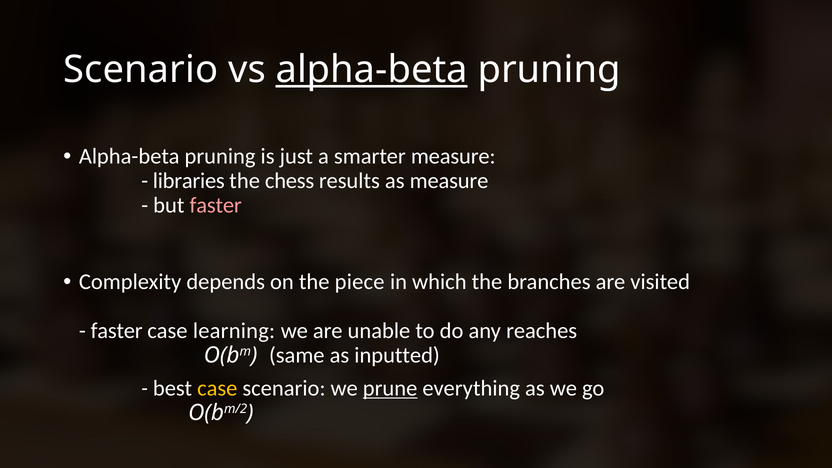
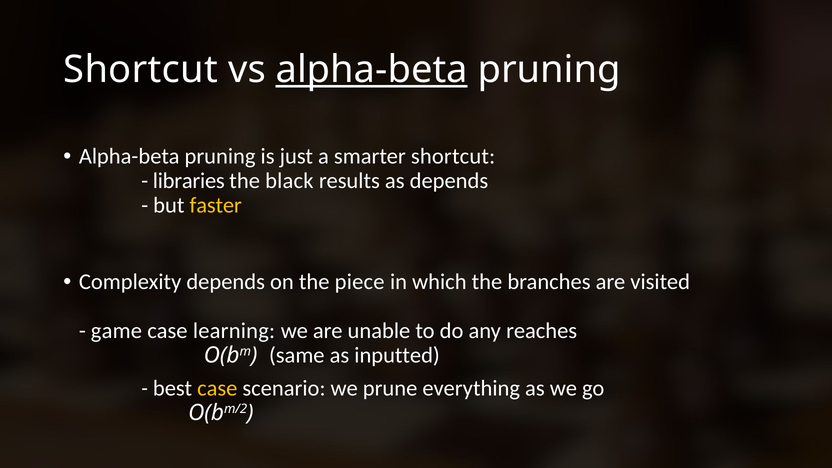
Scenario at (141, 70): Scenario -> Shortcut
smarter measure: measure -> shortcut
chess: chess -> black
as measure: measure -> depends
faster at (216, 205) colour: pink -> yellow
faster at (117, 331): faster -> game
prune underline: present -> none
